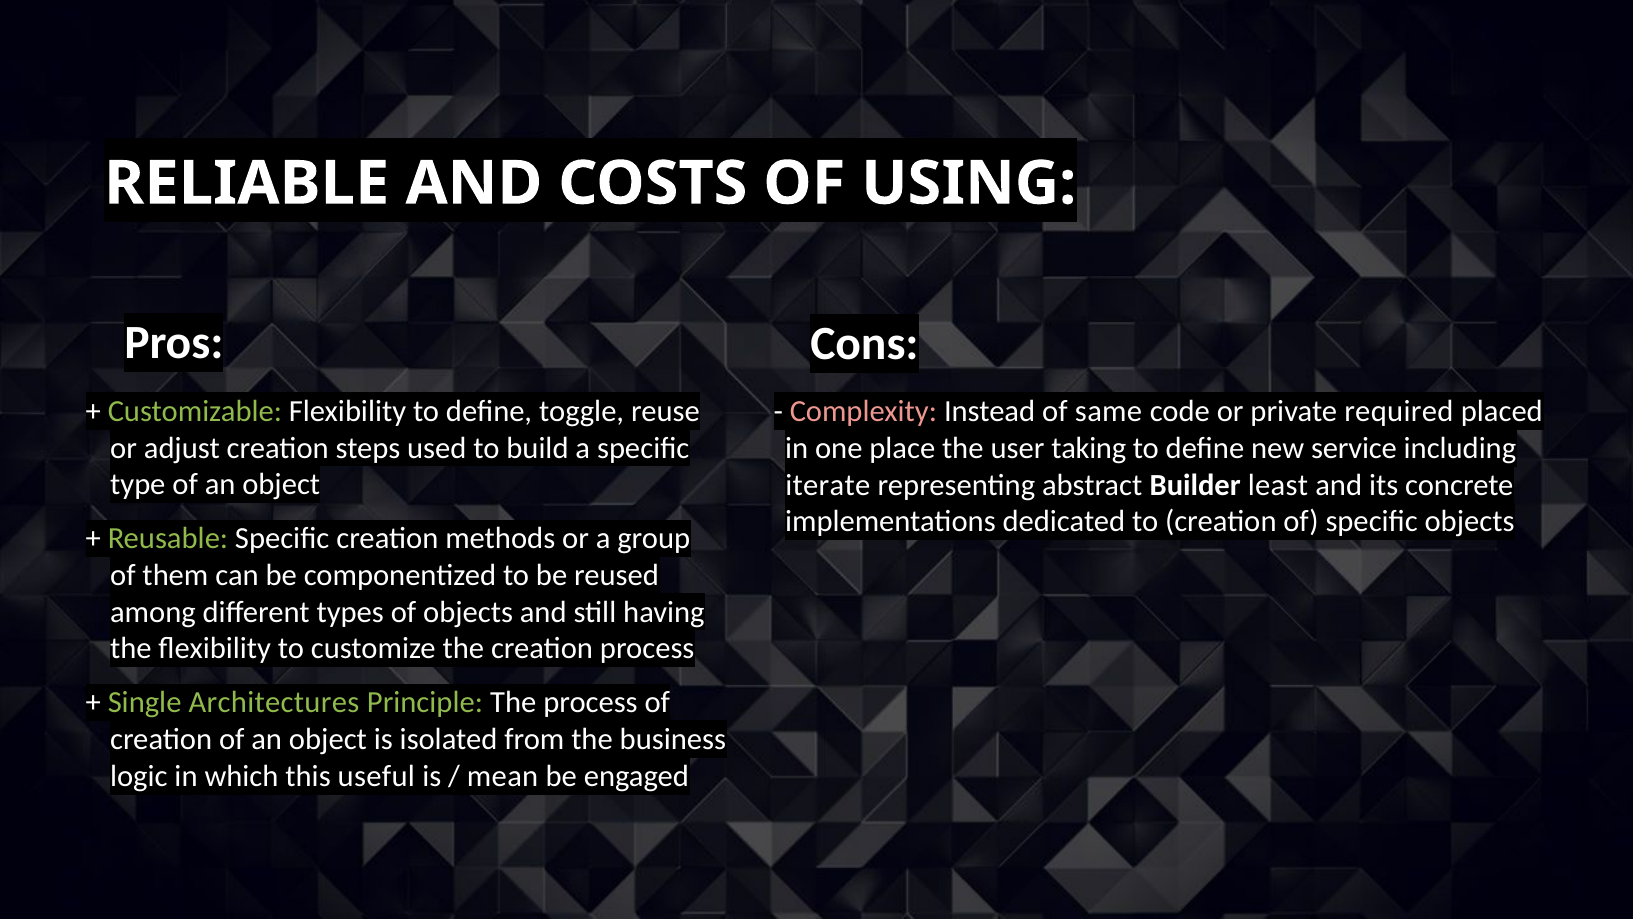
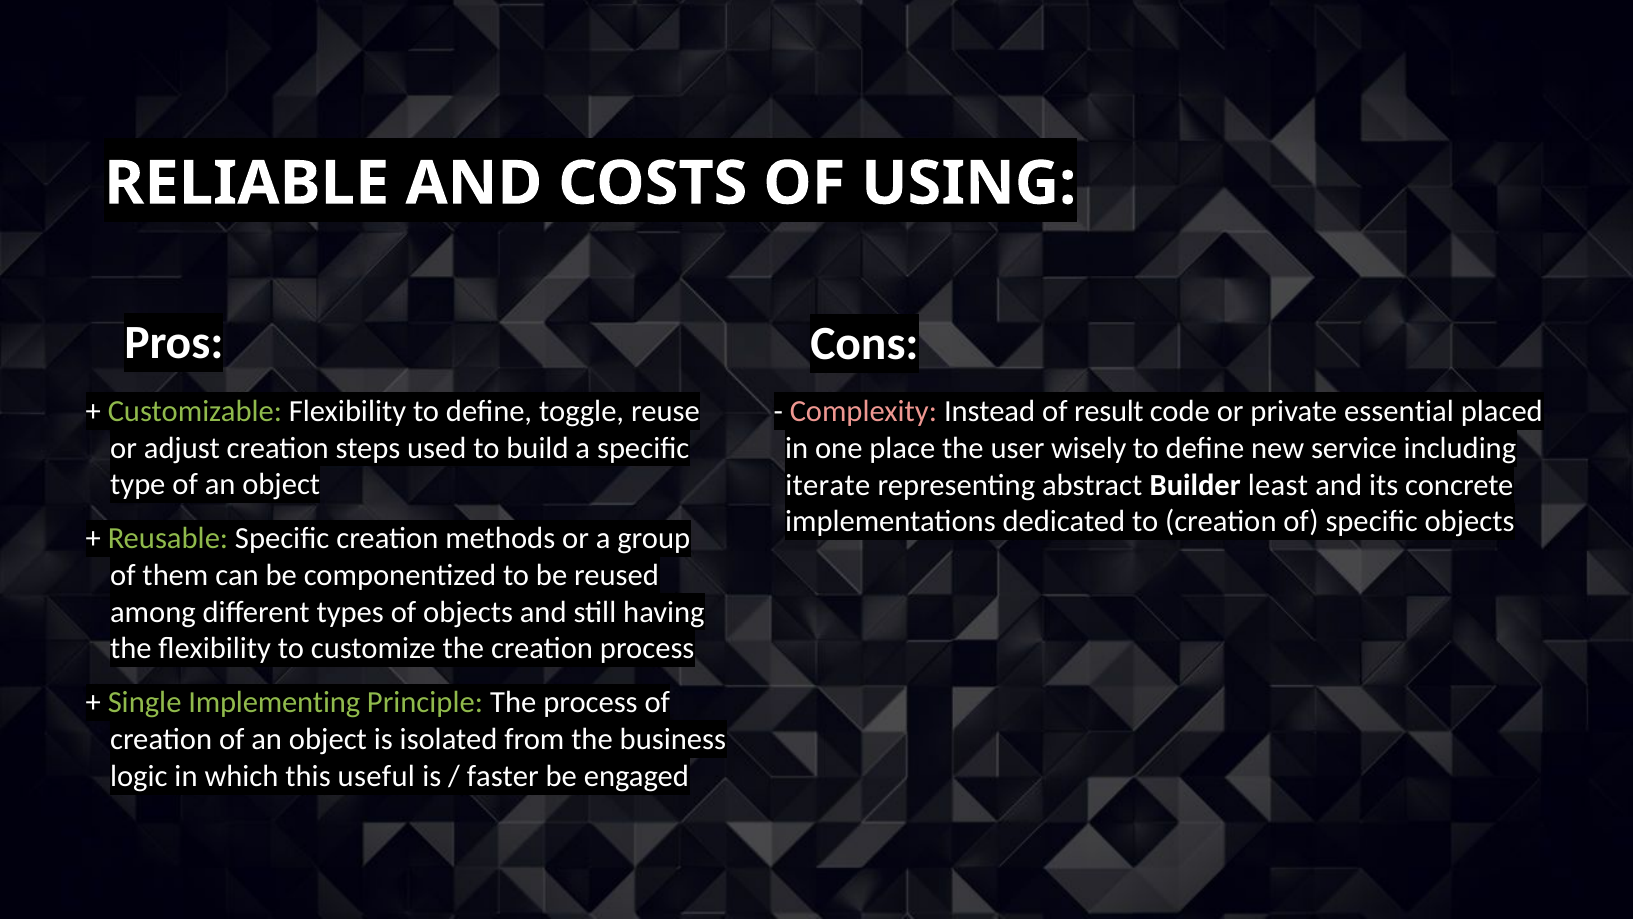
same: same -> result
required: required -> essential
taking: taking -> wisely
Architectures: Architectures -> Implementing
mean: mean -> faster
